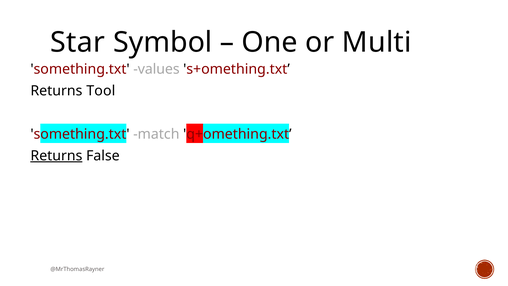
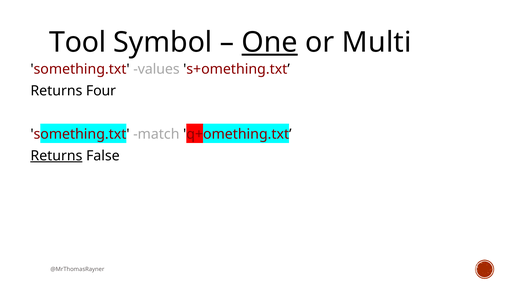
Star: Star -> Tool
One underline: none -> present
Tool: Tool -> Four
